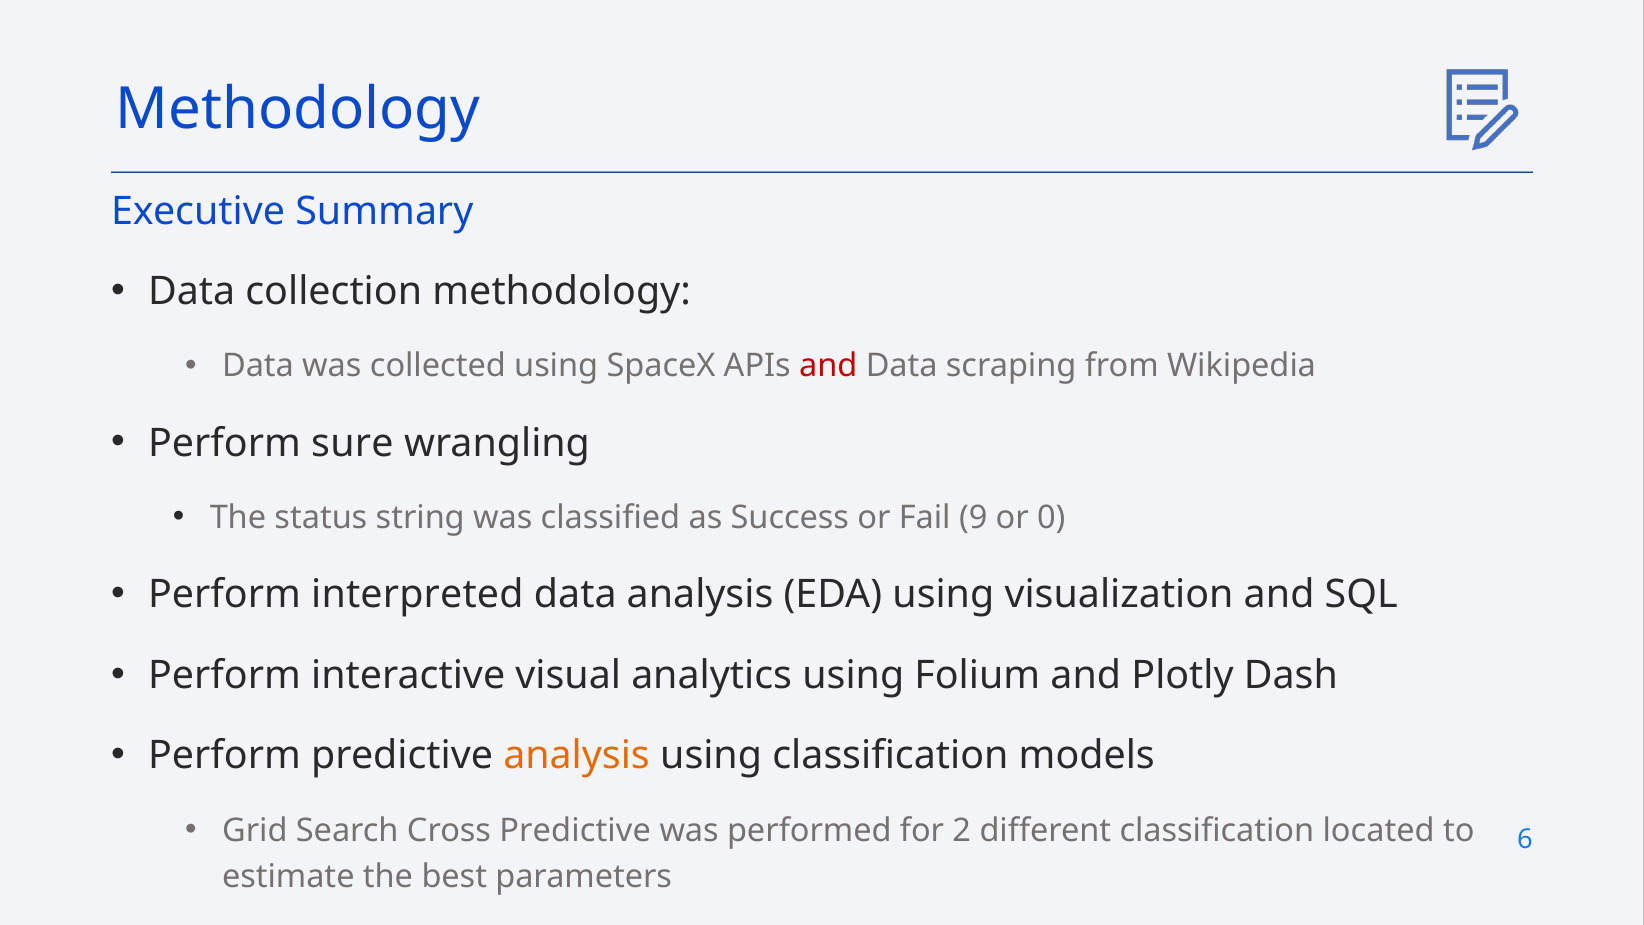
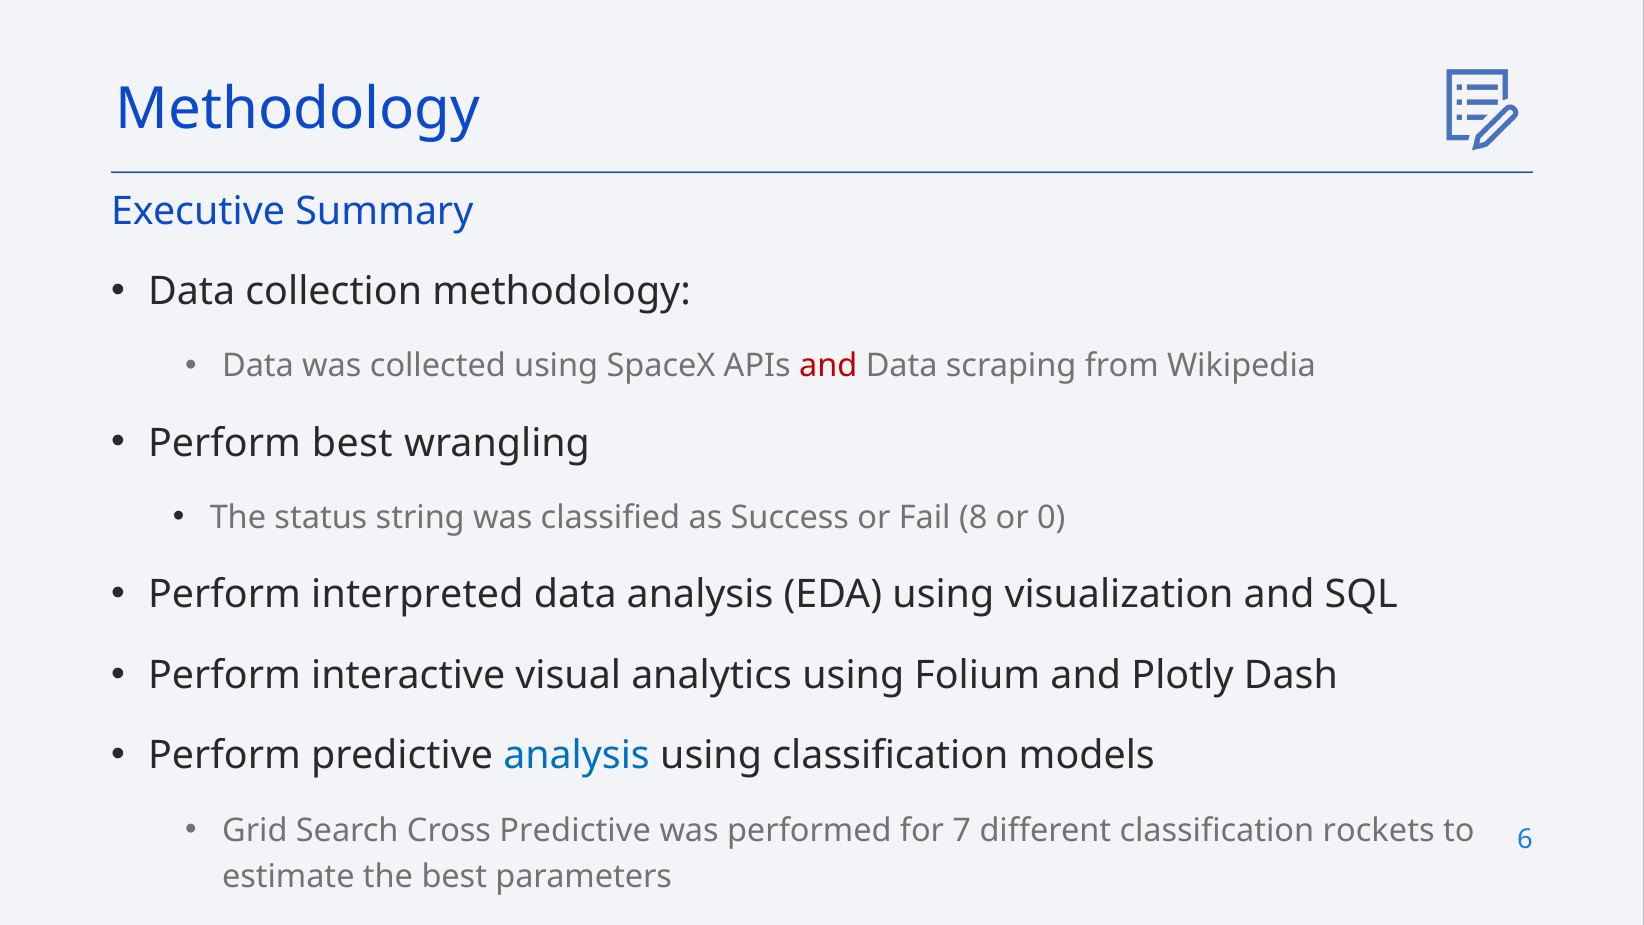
Perform sure: sure -> best
9: 9 -> 8
analysis at (577, 756) colour: orange -> blue
2: 2 -> 7
located: located -> rockets
